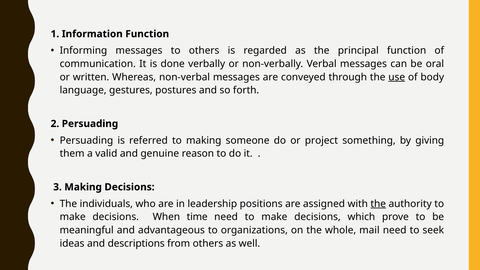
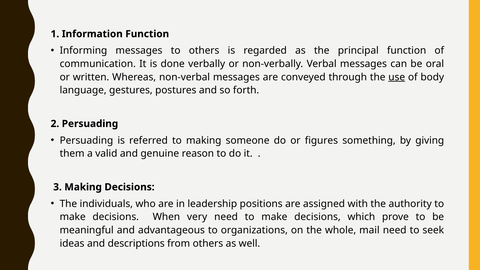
project: project -> figures
the at (378, 204) underline: present -> none
time: time -> very
